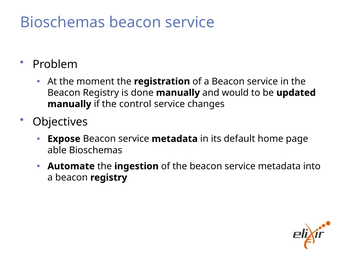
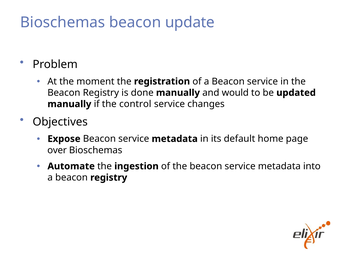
Bioschemas beacon service: service -> update
able: able -> over
